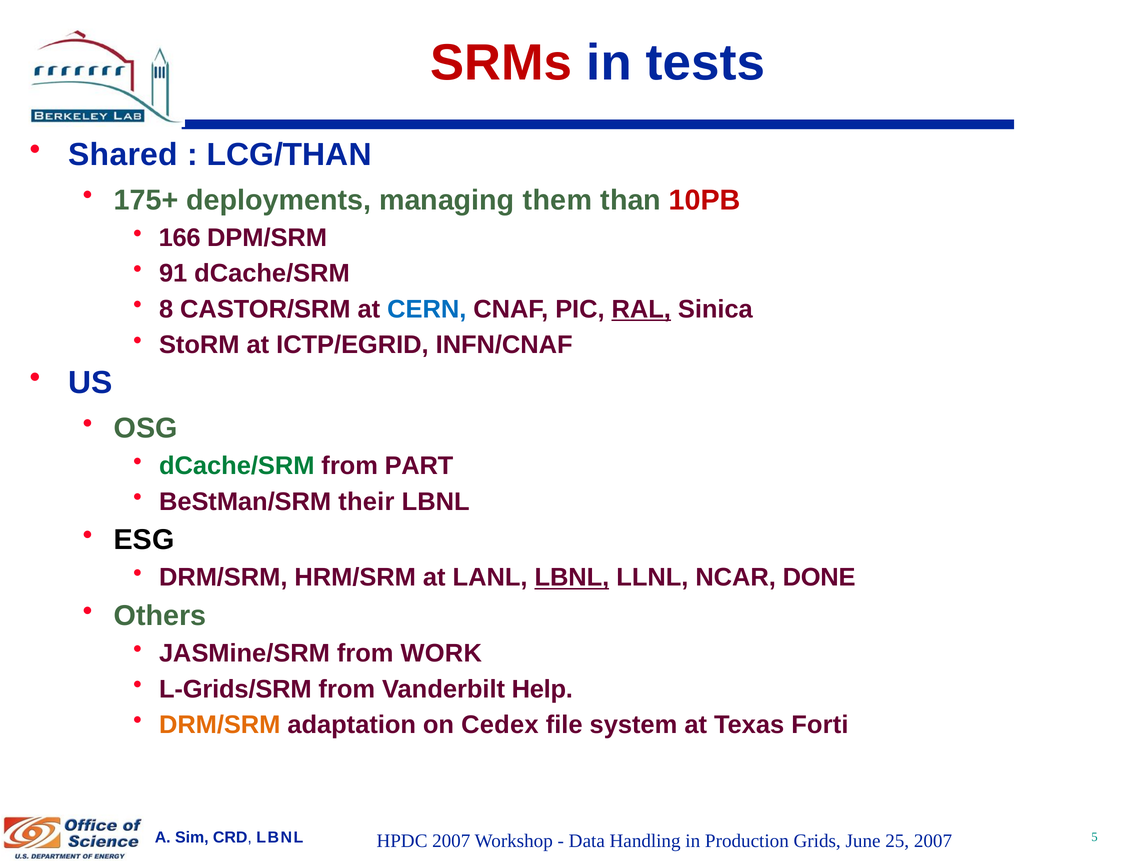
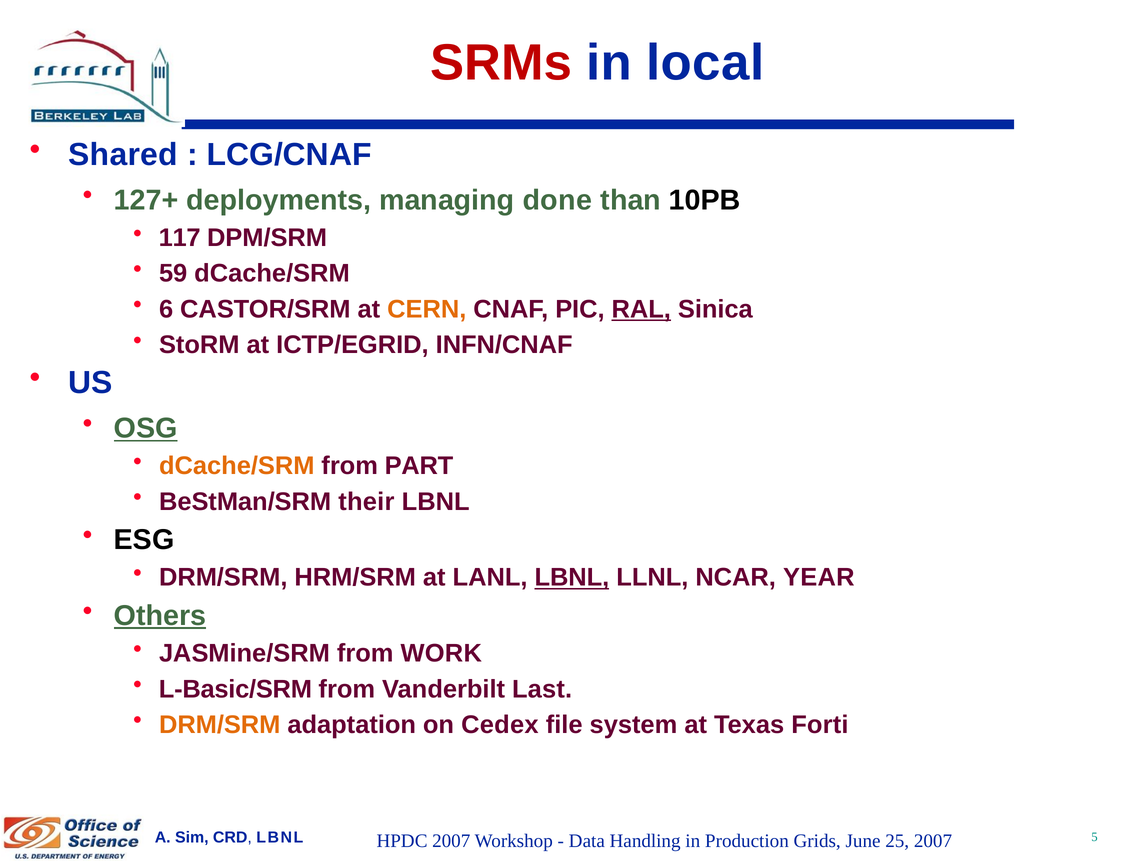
tests: tests -> local
LCG/THAN: LCG/THAN -> LCG/CNAF
175+: 175+ -> 127+
them: them -> done
10PB colour: red -> black
166: 166 -> 117
91: 91 -> 59
8: 8 -> 6
CERN colour: blue -> orange
OSG underline: none -> present
dCache/SRM at (237, 466) colour: green -> orange
DONE: DONE -> YEAR
Others underline: none -> present
L-Grids/SRM: L-Grids/SRM -> L-Basic/SRM
Help: Help -> Last
